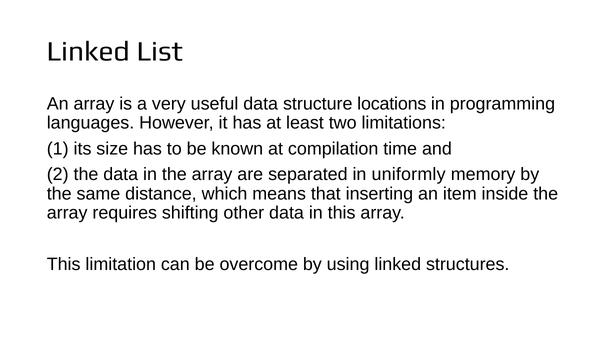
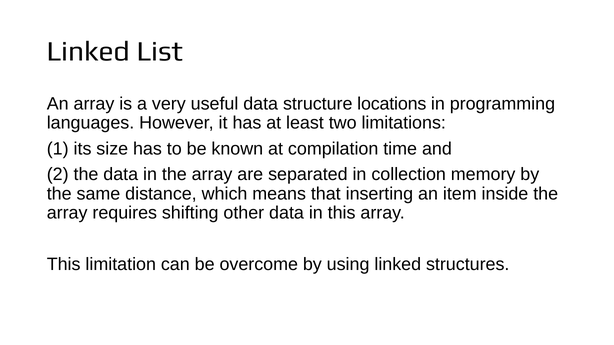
uniformly: uniformly -> collection
